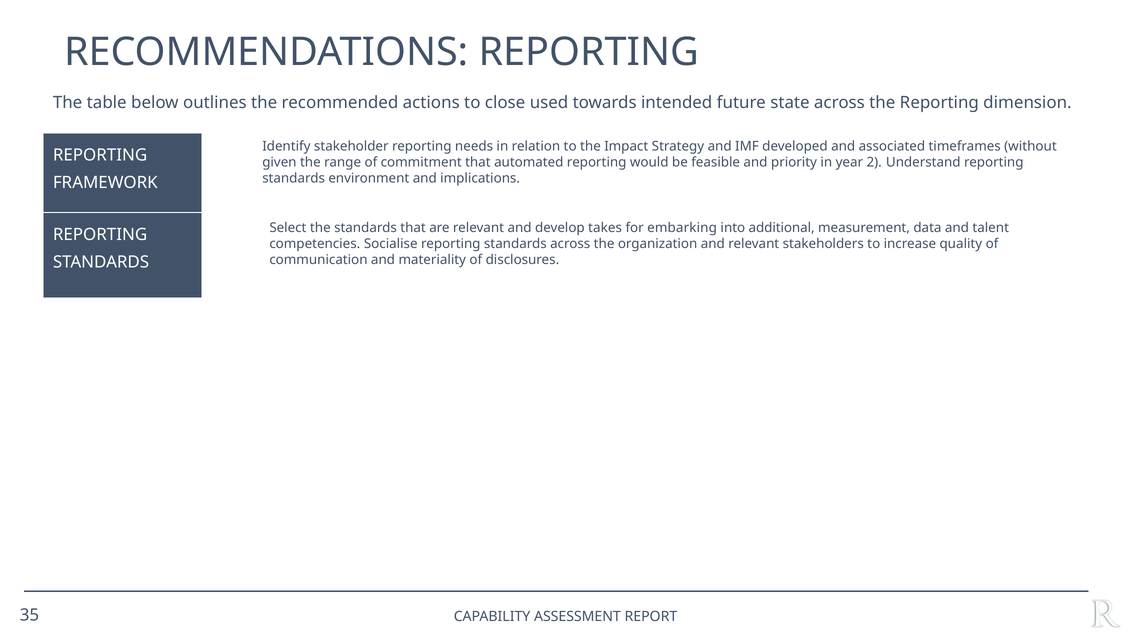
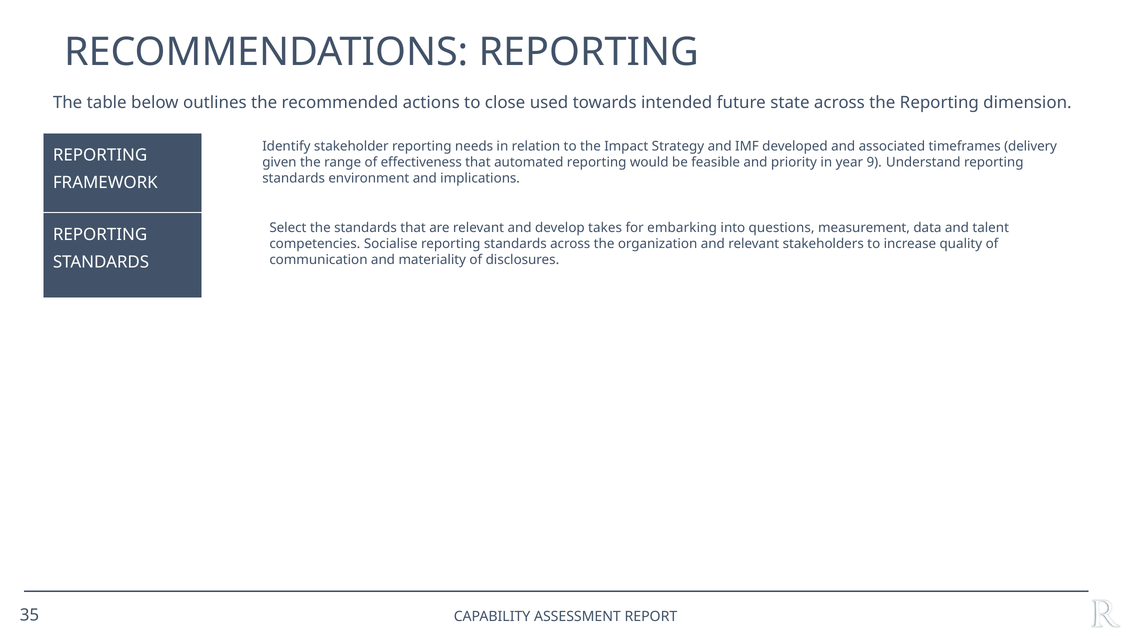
without: without -> delivery
commitment: commitment -> effectiveness
2: 2 -> 9
additional: additional -> questions
